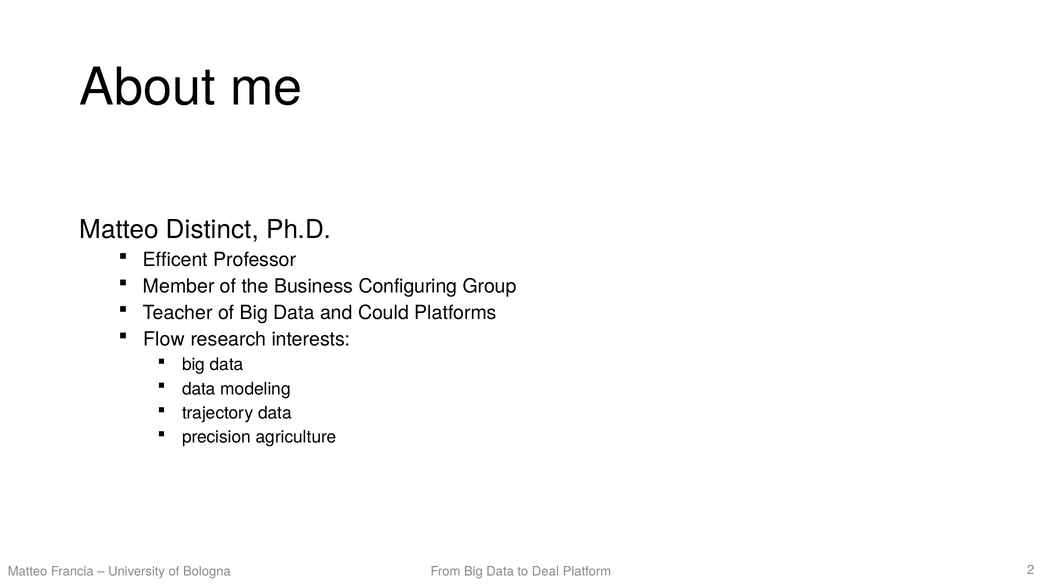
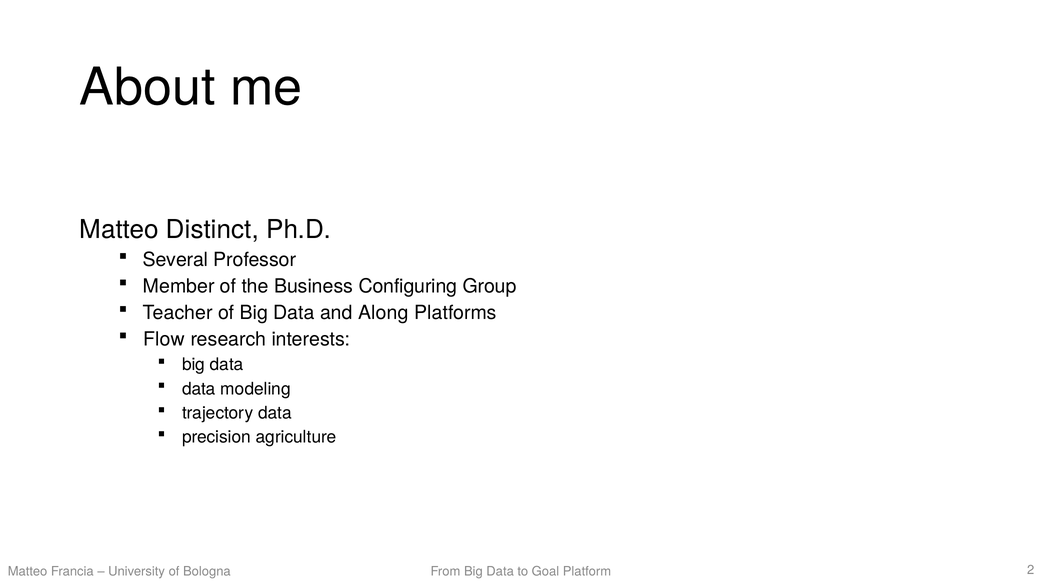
Efficent: Efficent -> Several
Could: Could -> Along
Deal: Deal -> Goal
